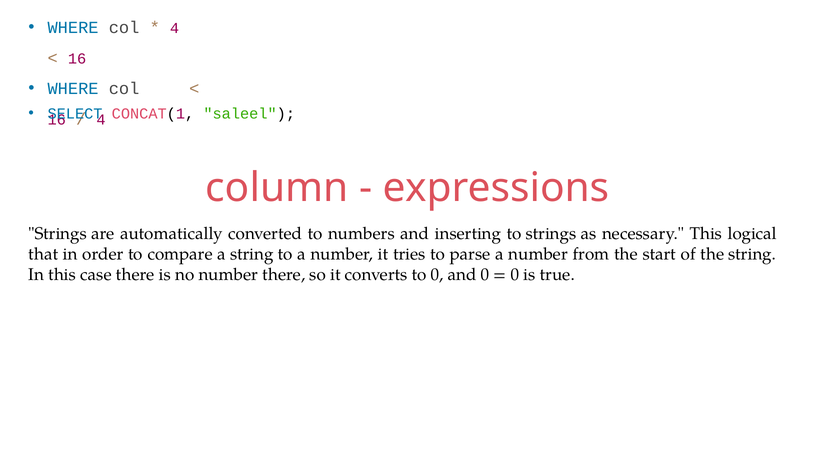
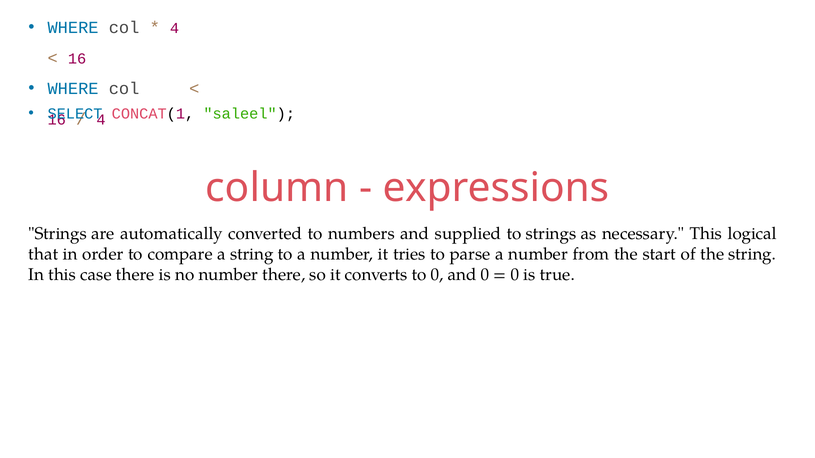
inserting: inserting -> supplied
